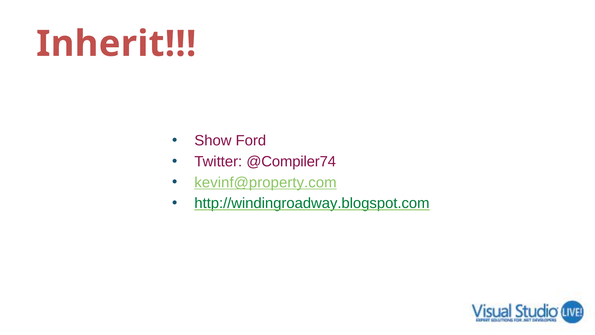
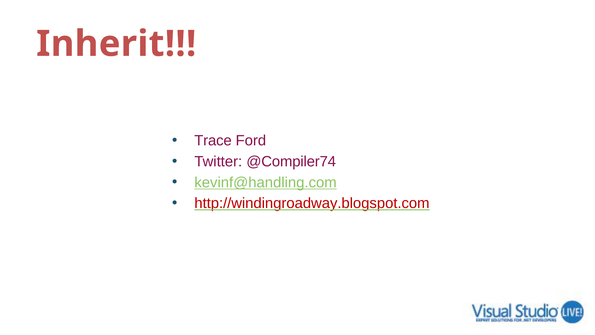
Show: Show -> Trace
kevinf@property.com: kevinf@property.com -> kevinf@handling.com
http://windingroadway.blogspot.com colour: green -> red
